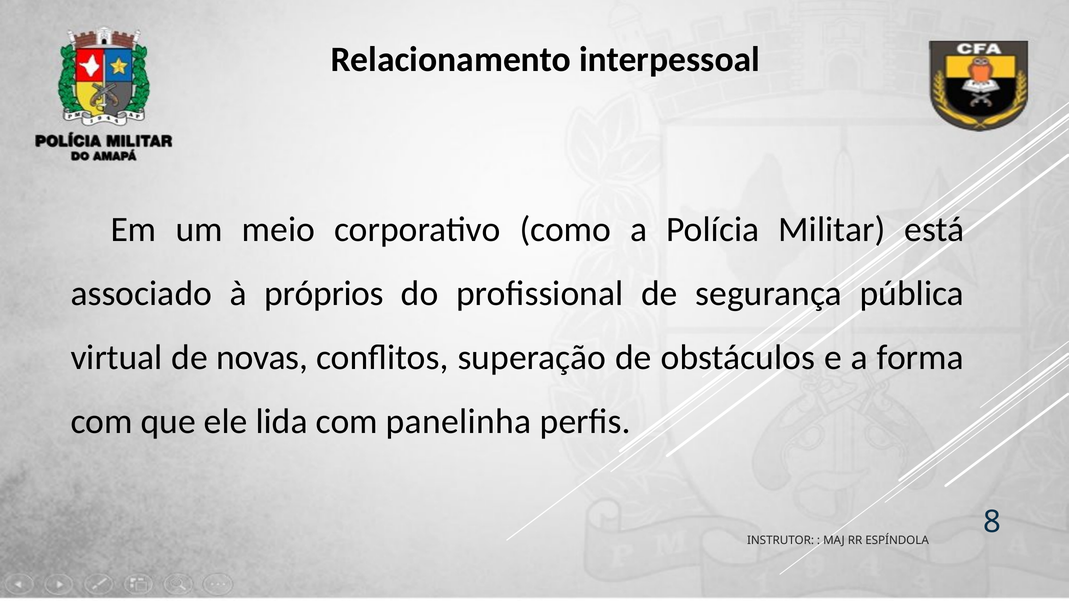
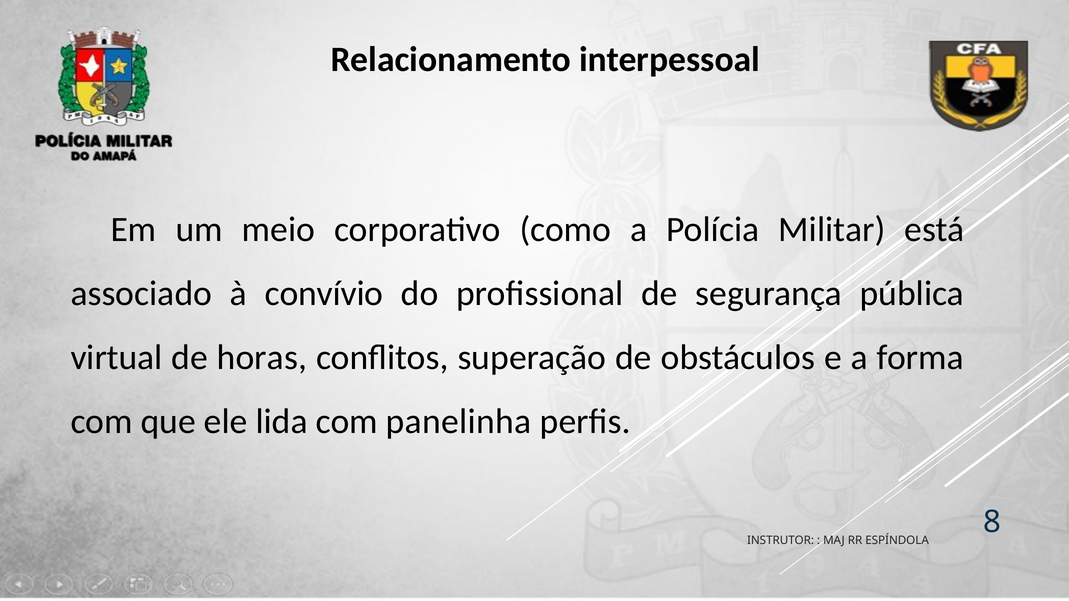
próprios: próprios -> convívio
novas: novas -> horas
